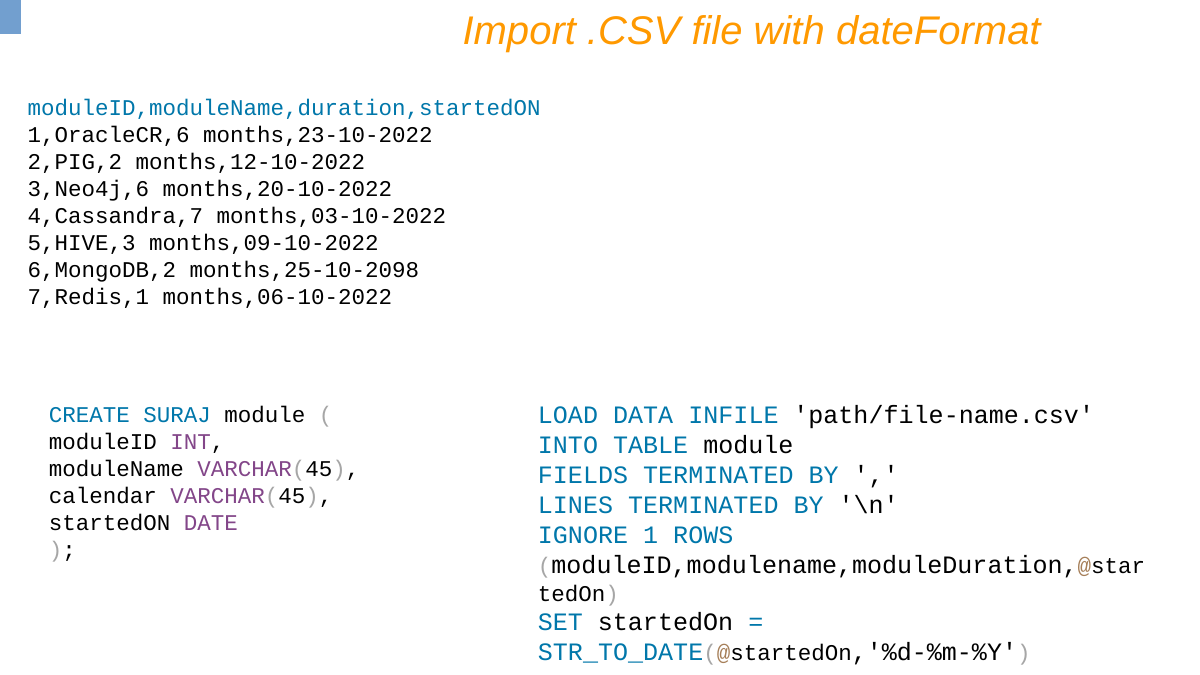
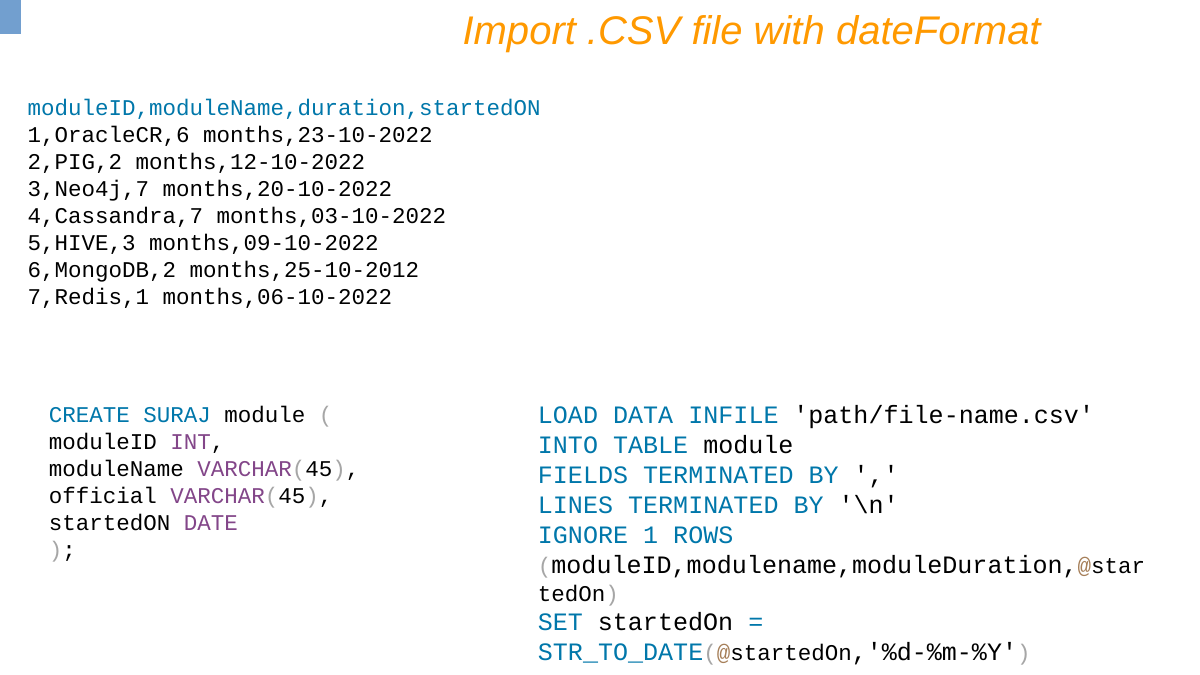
3,Neo4j,6: 3,Neo4j,6 -> 3,Neo4j,7
months,25-10-2098: months,25-10-2098 -> months,25-10-2012
calendar: calendar -> official
